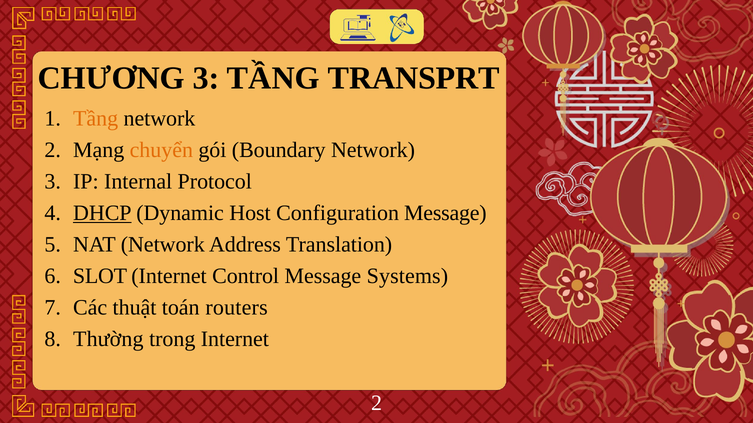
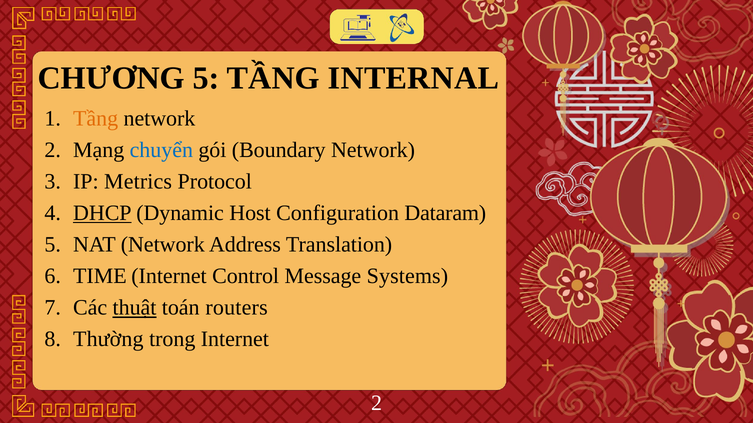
CHƯƠNG 3: 3 -> 5
TRANSPRT: TRANSPRT -> INTERNAL
chuyển colour: orange -> blue
Internal: Internal -> Metrics
Configuration Message: Message -> Dataram
SLOT: SLOT -> TIME
thuật underline: none -> present
